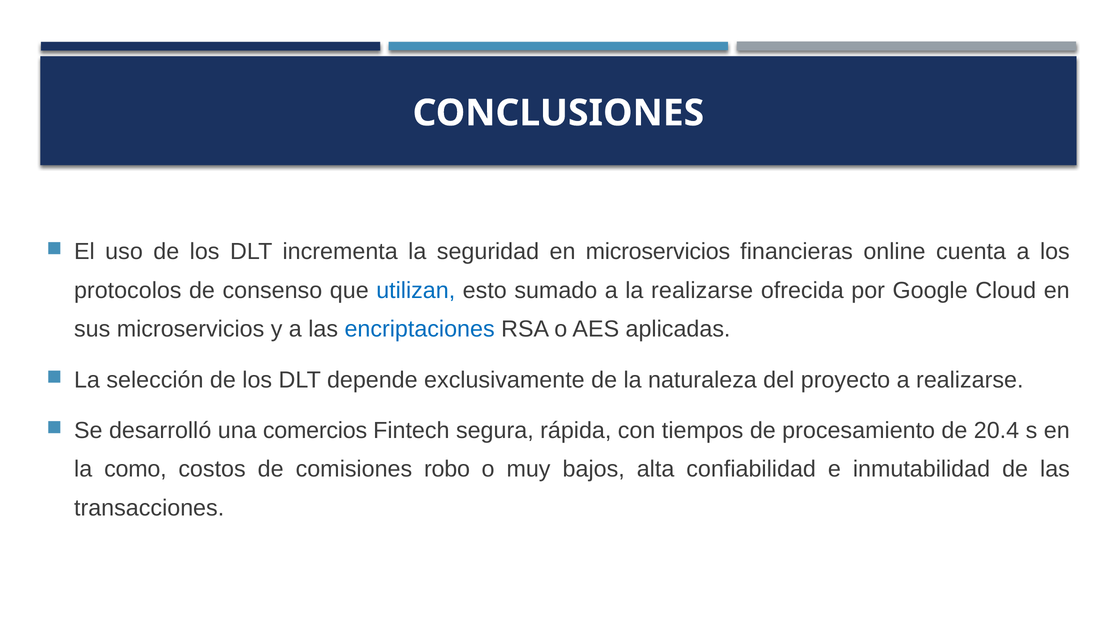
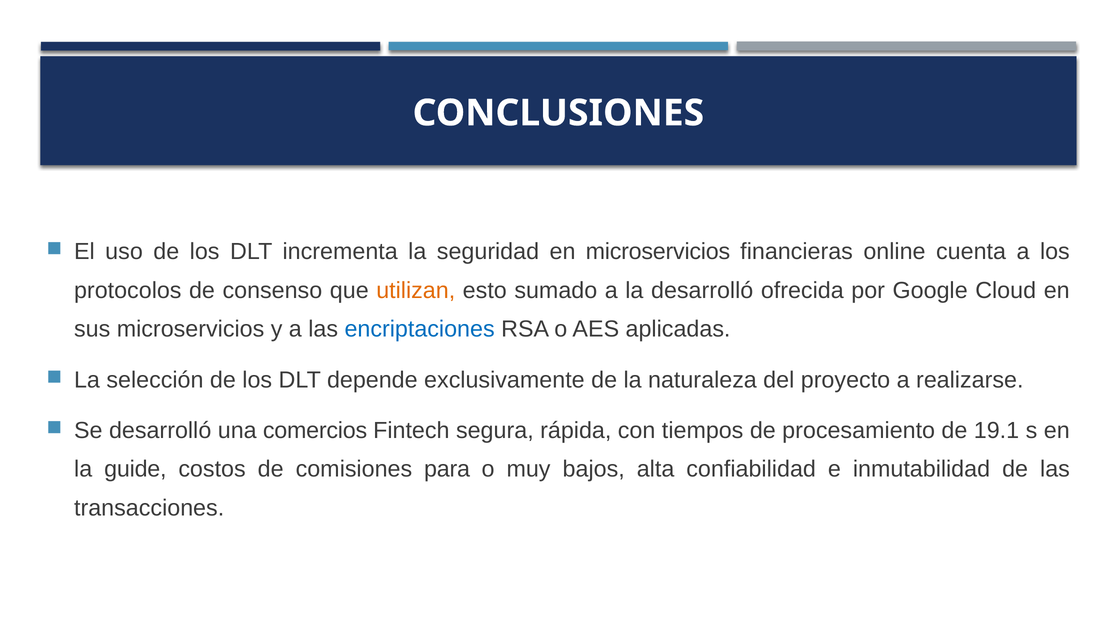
utilizan colour: blue -> orange
la realizarse: realizarse -> desarrolló
20.4: 20.4 -> 19.1
como: como -> guide
robo: robo -> para
